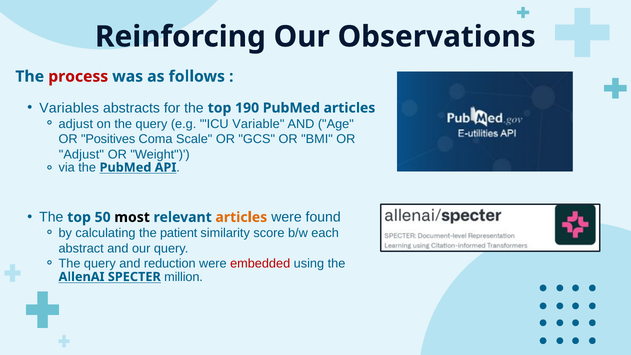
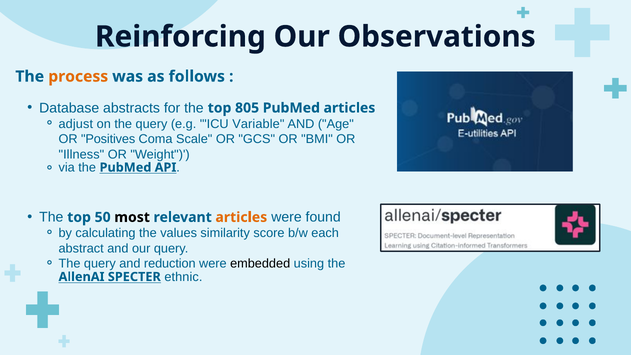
process colour: red -> orange
Variables: Variables -> Database
190: 190 -> 805
Adjust at (81, 154): Adjust -> Illness
patient: patient -> values
embedded colour: red -> black
million: million -> ethnic
